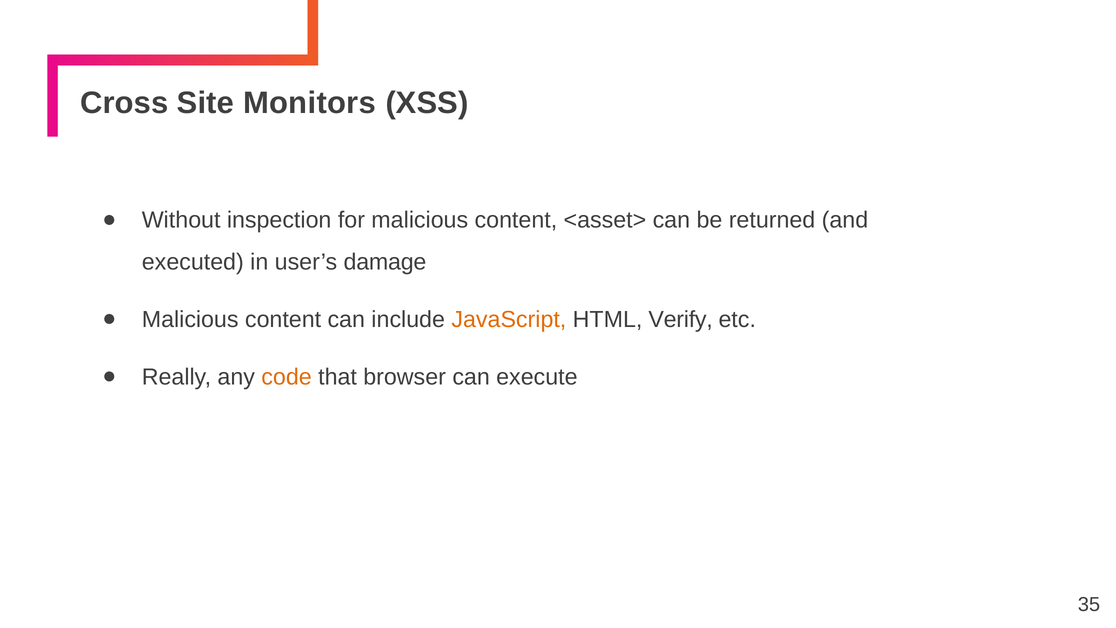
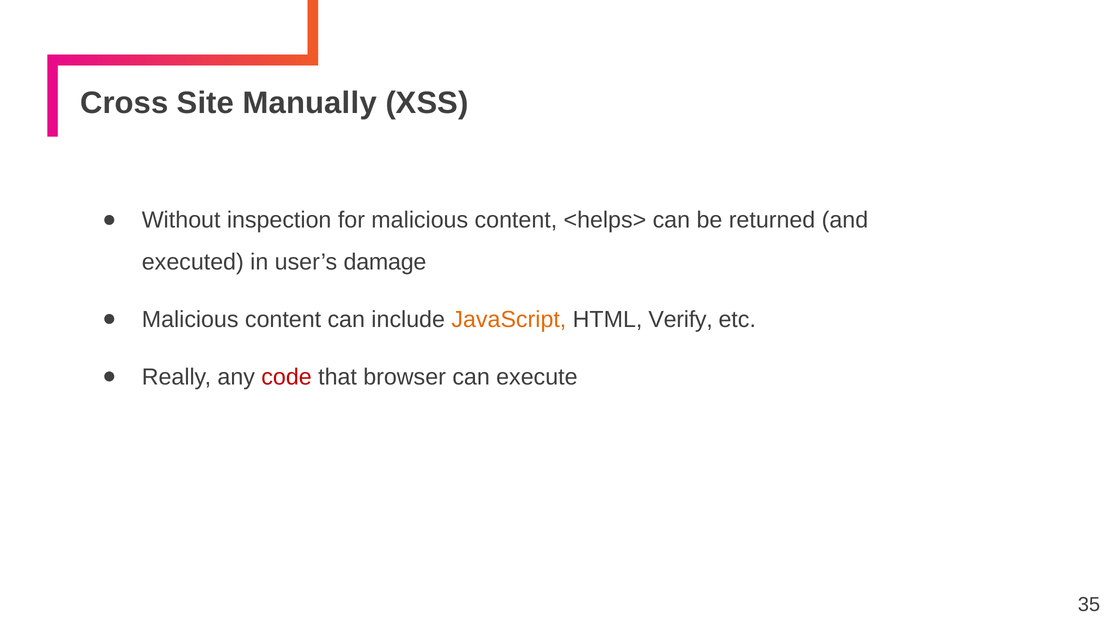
Monitors: Monitors -> Manually
<asset>: <asset> -> <helps>
code colour: orange -> red
